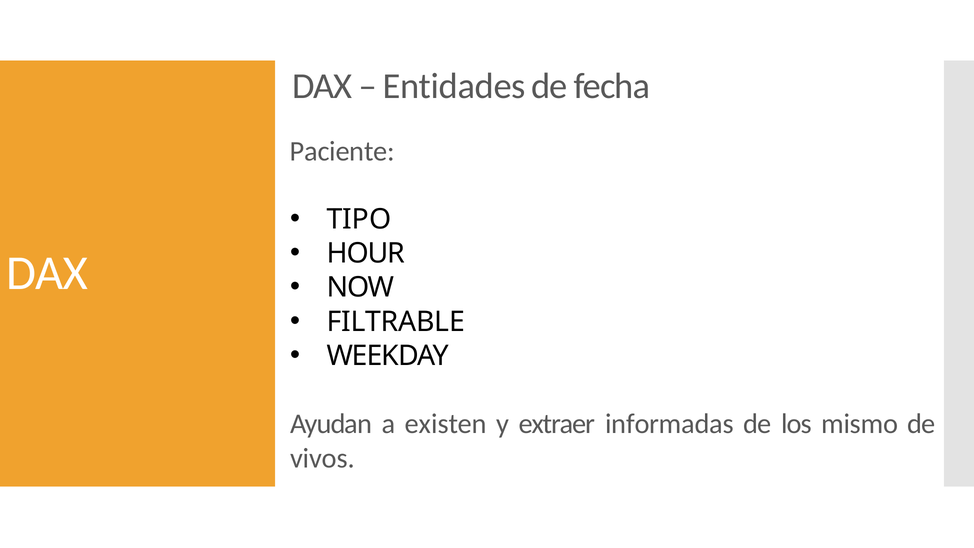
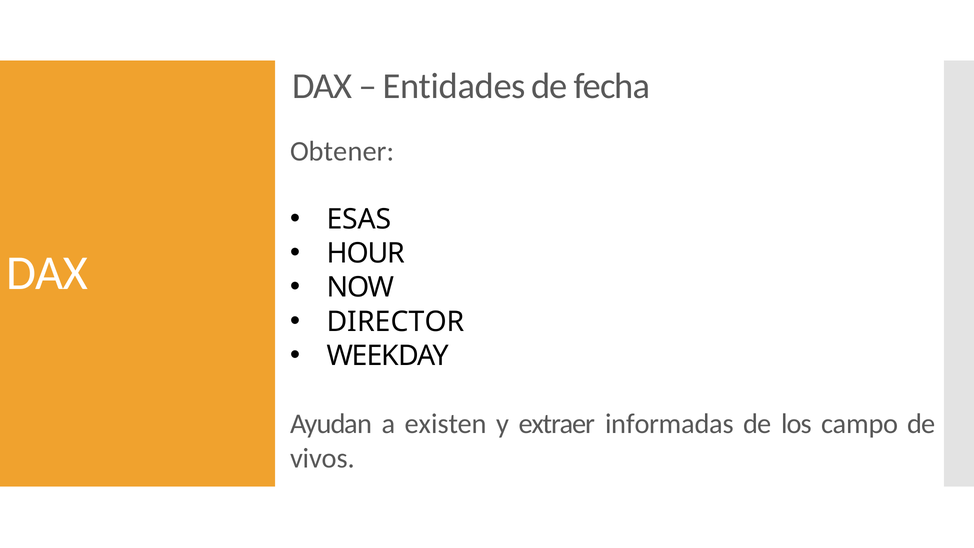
Paciente: Paciente -> Obtener
TIPO: TIPO -> ESAS
FILTRABLE: FILTRABLE -> DIRECTOR
mismo: mismo -> campo
